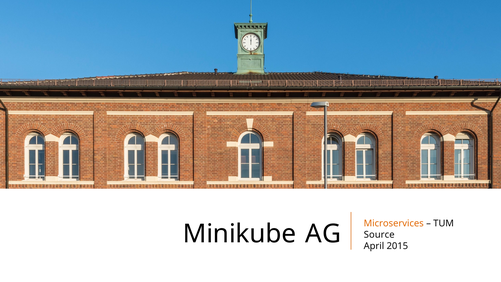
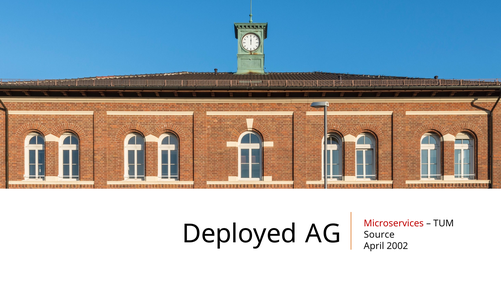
Microservices colour: orange -> red
Minikube: Minikube -> Deployed
2015: 2015 -> 2002
